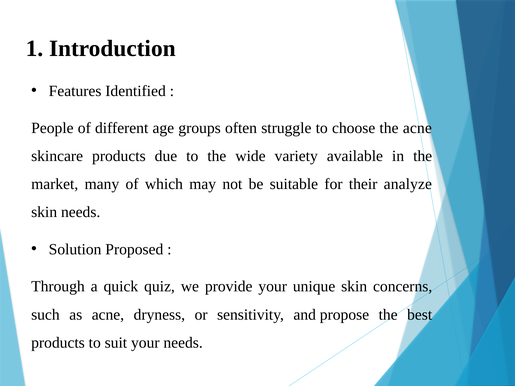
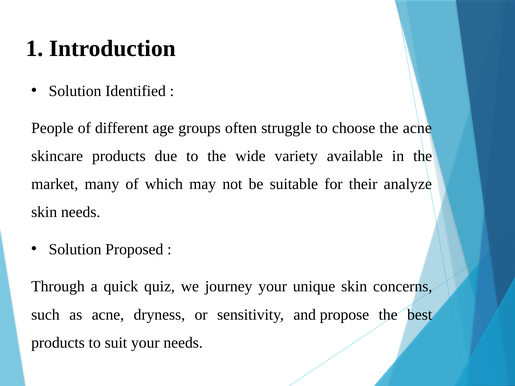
Features at (75, 91): Features -> Solution
provide: provide -> journey
